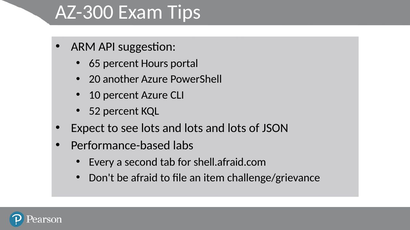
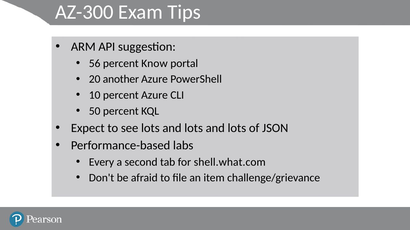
65: 65 -> 56
Hours: Hours -> Know
52: 52 -> 50
shell.afraid.com: shell.afraid.com -> shell.what.com
